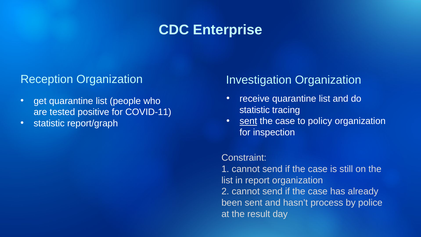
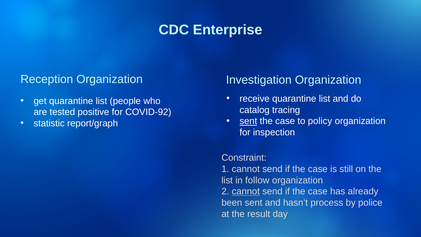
statistic at (255, 110): statistic -> catalog
COVID-11: COVID-11 -> COVID-92
report: report -> follow
cannot at (246, 191) underline: none -> present
